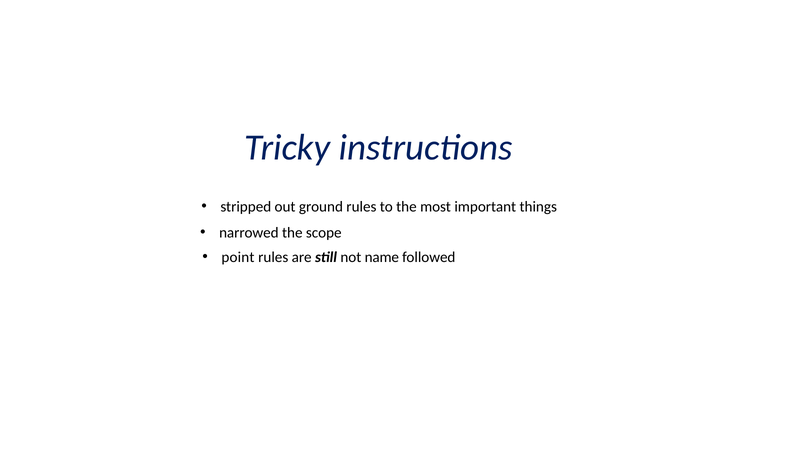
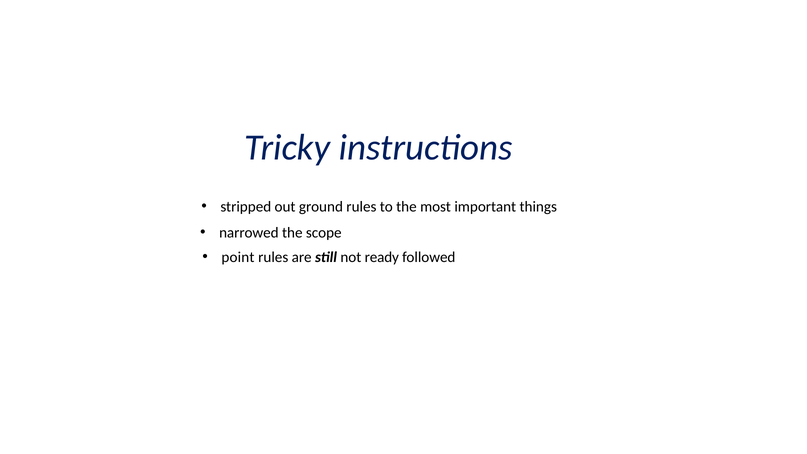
name: name -> ready
